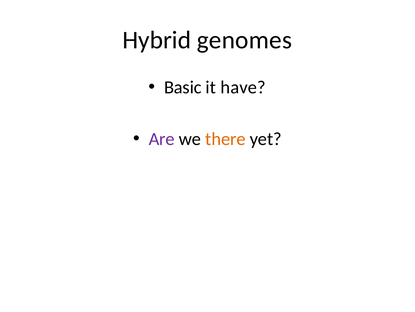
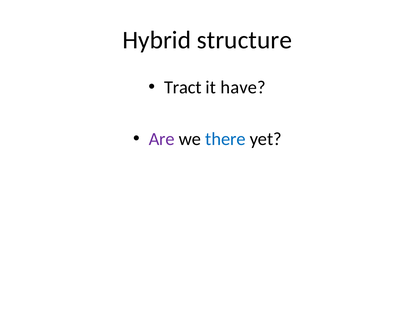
genomes: genomes -> structure
Basic: Basic -> Tract
there colour: orange -> blue
